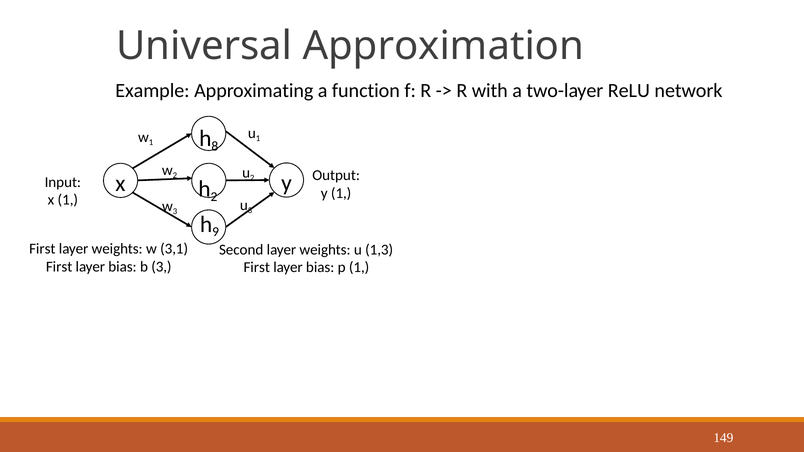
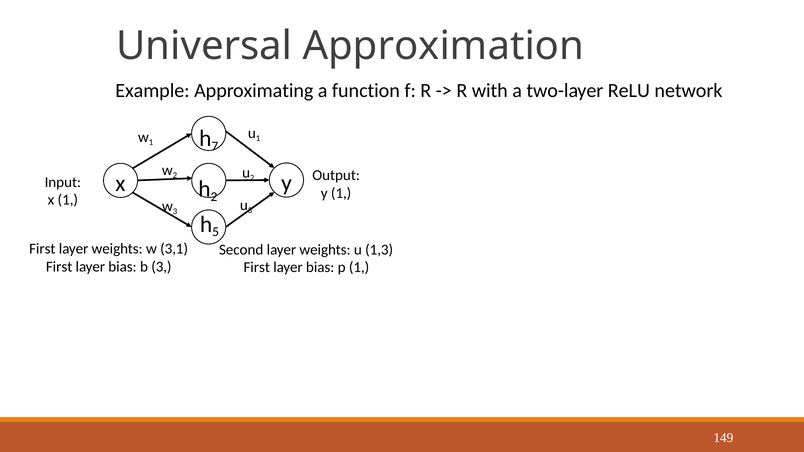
8: 8 -> 7
9: 9 -> 5
